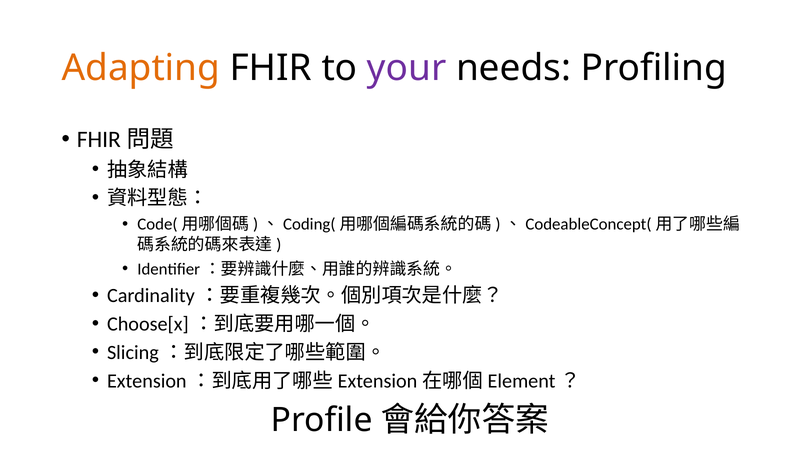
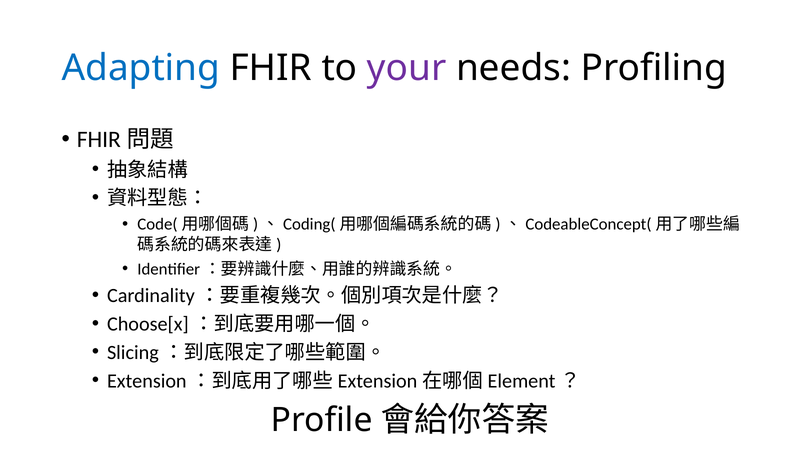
Adapting colour: orange -> blue
